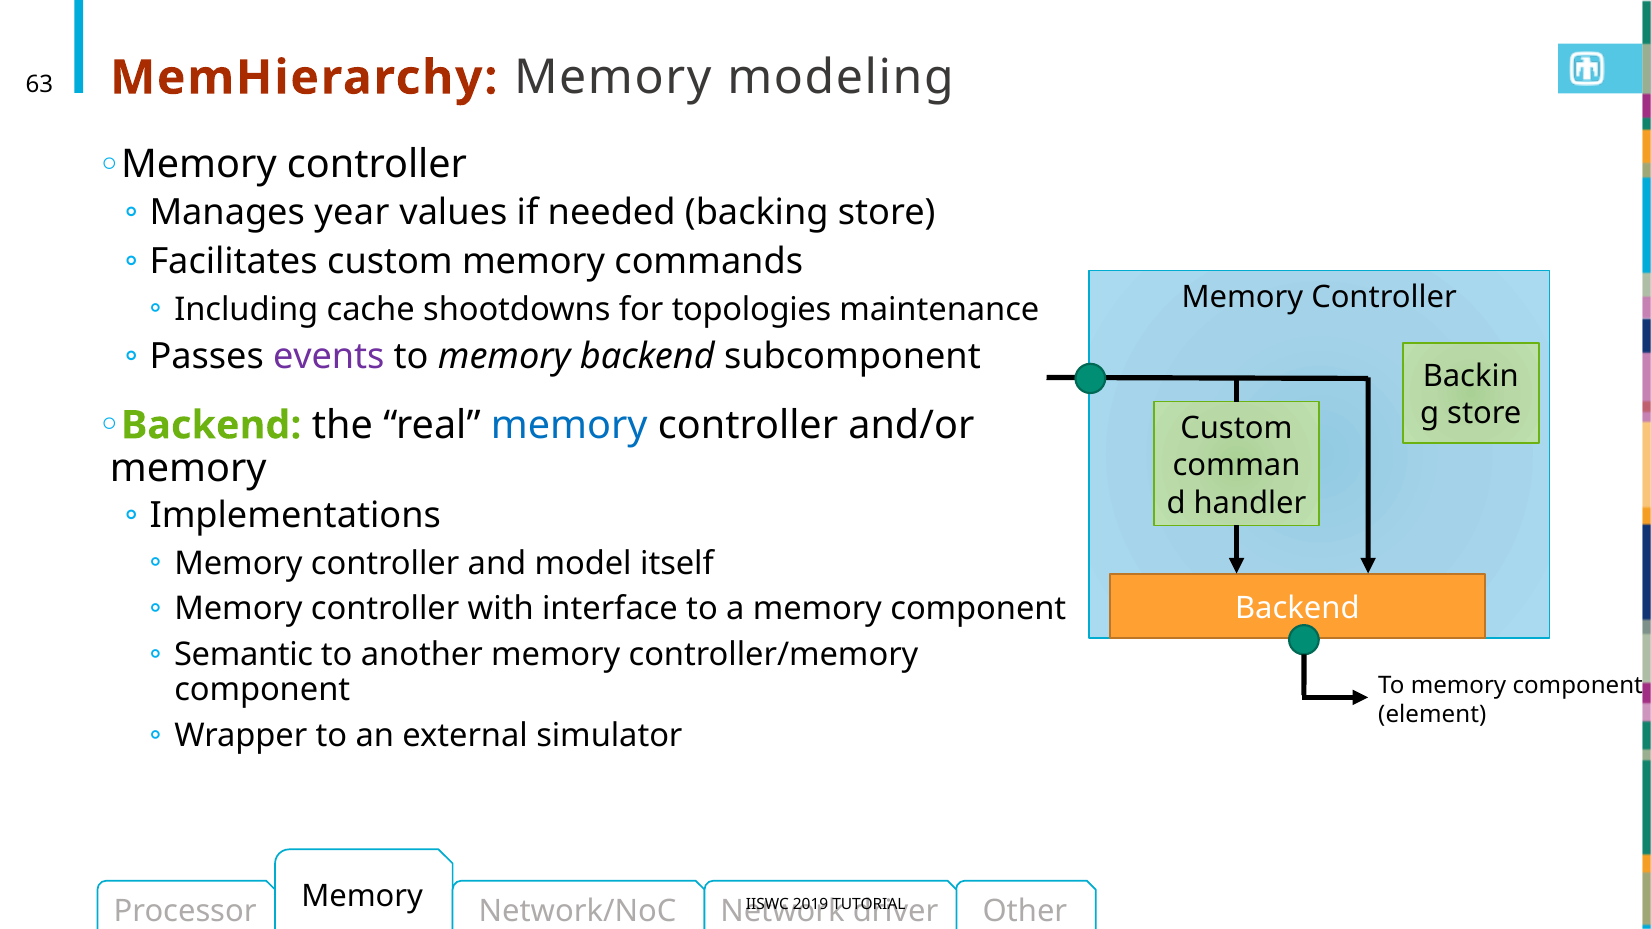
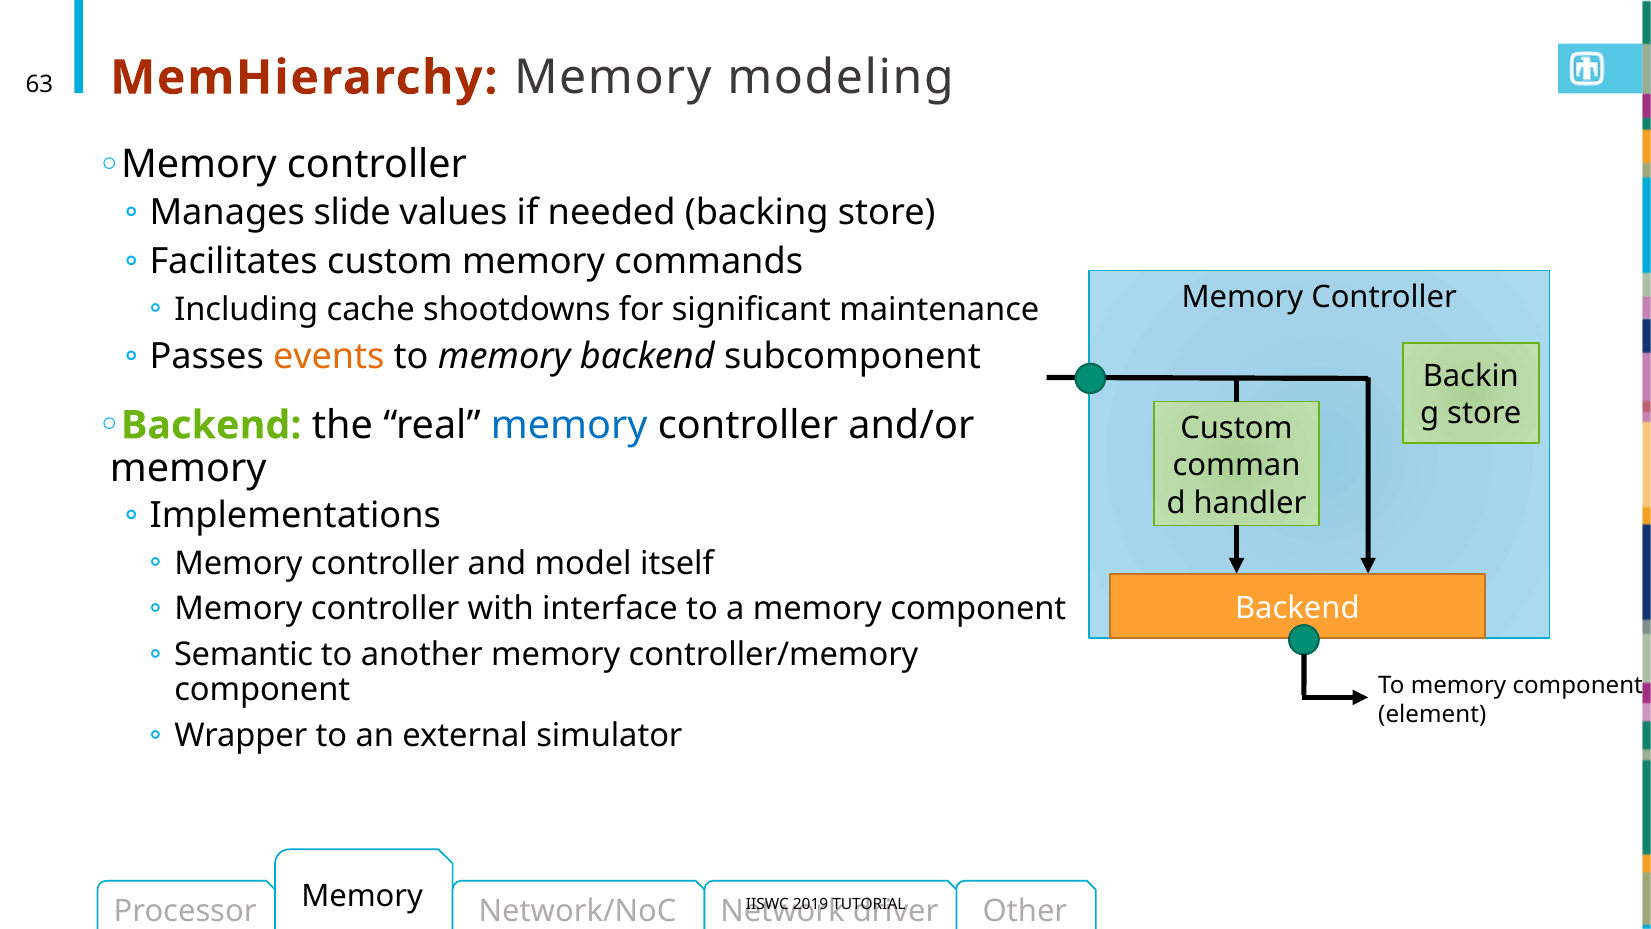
year: year -> slide
topologies: topologies -> significant
events colour: purple -> orange
